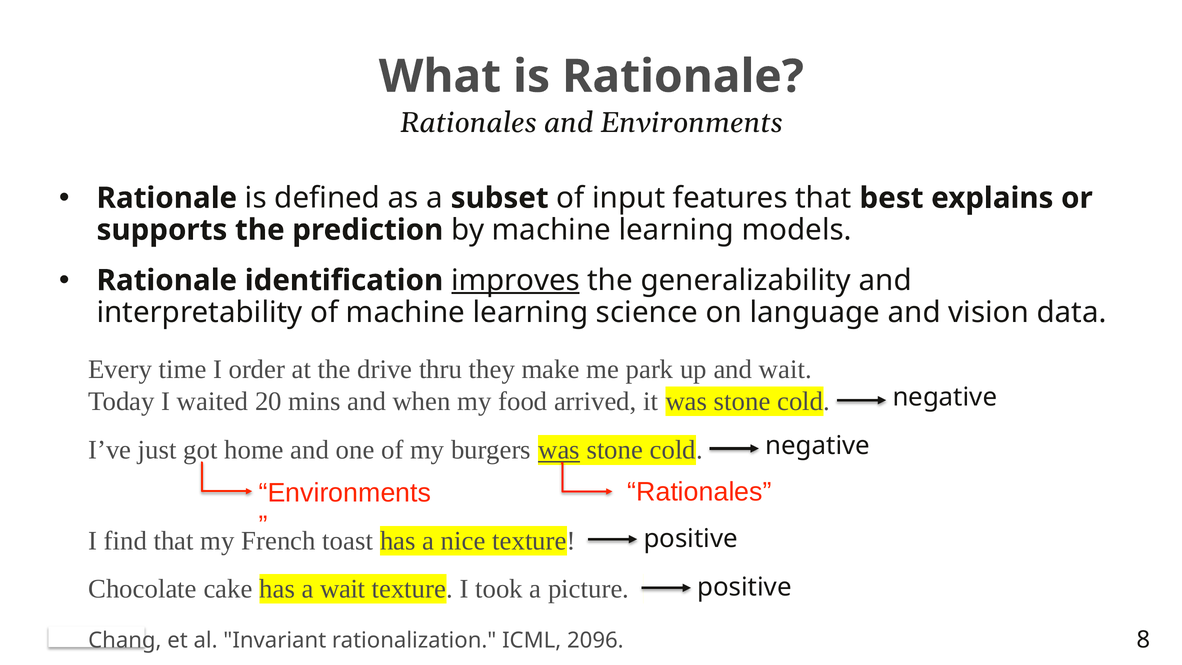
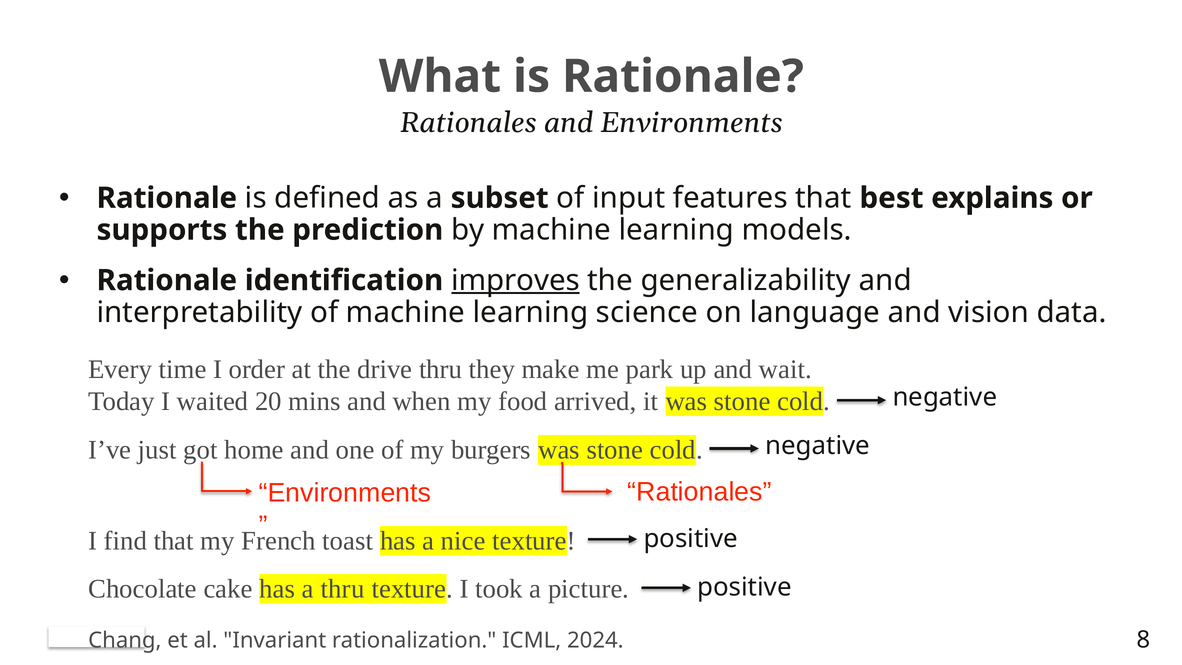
was at (559, 450) underline: present -> none
a wait: wait -> thru
2096: 2096 -> 2024
